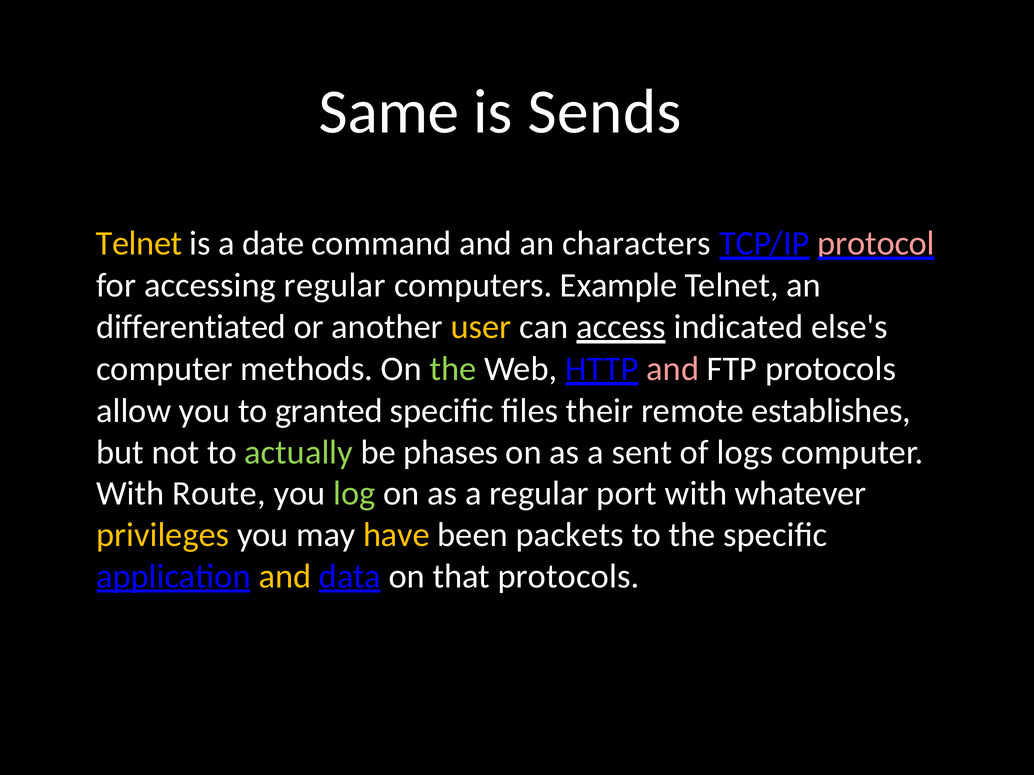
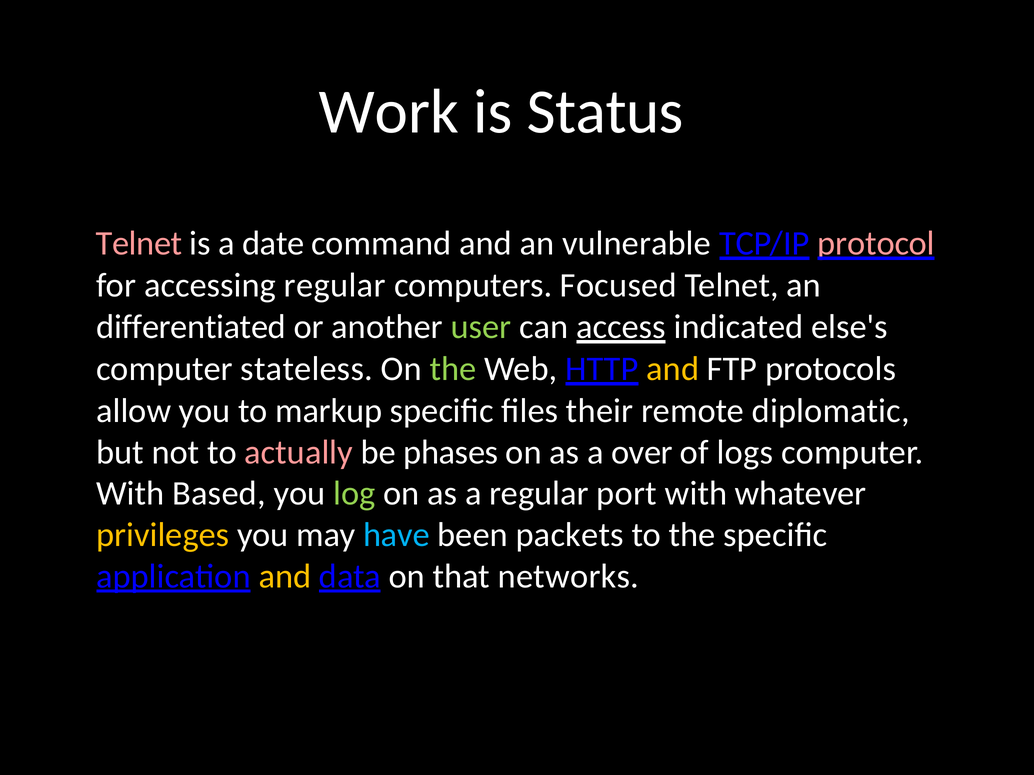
Same: Same -> Work
Sends: Sends -> Status
Telnet at (139, 244) colour: yellow -> pink
characters: characters -> vulnerable
Example: Example -> Focused
user colour: yellow -> light green
methods: methods -> stateless
and at (673, 369) colour: pink -> yellow
granted: granted -> markup
establishes: establishes -> diplomatic
actually colour: light green -> pink
sent: sent -> over
Route: Route -> Based
have colour: yellow -> light blue
that protocols: protocols -> networks
